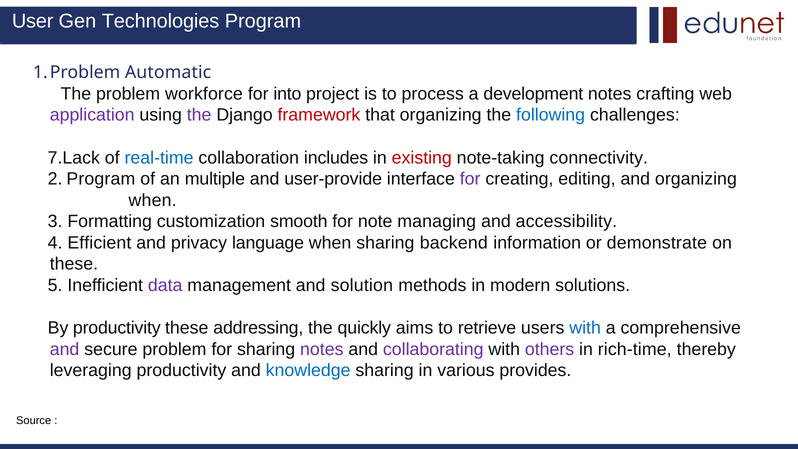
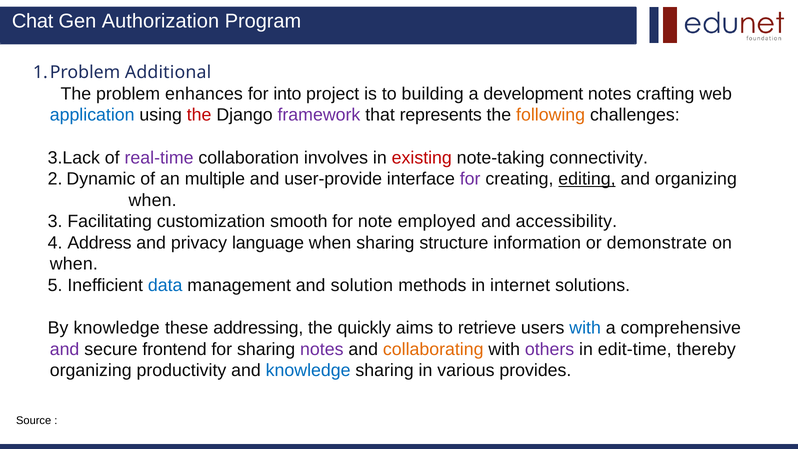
User: User -> Chat
Technologies: Technologies -> Authorization
Automatic: Automatic -> Additional
workforce: workforce -> enhances
process: process -> building
application colour: purple -> blue
the at (199, 115) colour: purple -> red
framework colour: red -> purple
that organizing: organizing -> represents
following colour: blue -> orange
7.Lack: 7.Lack -> 3.Lack
real-time colour: blue -> purple
includes: includes -> involves
2 Program: Program -> Dynamic
editing underline: none -> present
Formatting: Formatting -> Facilitating
managing: managing -> employed
Efficient: Efficient -> Address
backend: backend -> structure
these at (74, 264): these -> when
data colour: purple -> blue
modern: modern -> internet
By productivity: productivity -> knowledge
secure problem: problem -> frontend
collaborating colour: purple -> orange
rich-time: rich-time -> edit-time
leveraging at (91, 370): leveraging -> organizing
